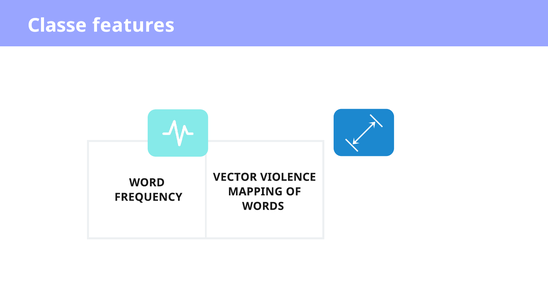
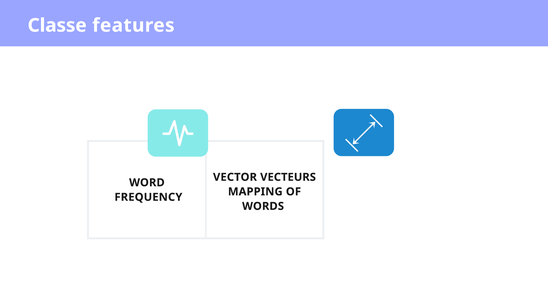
VIOLENCE: VIOLENCE -> VECTEURS
